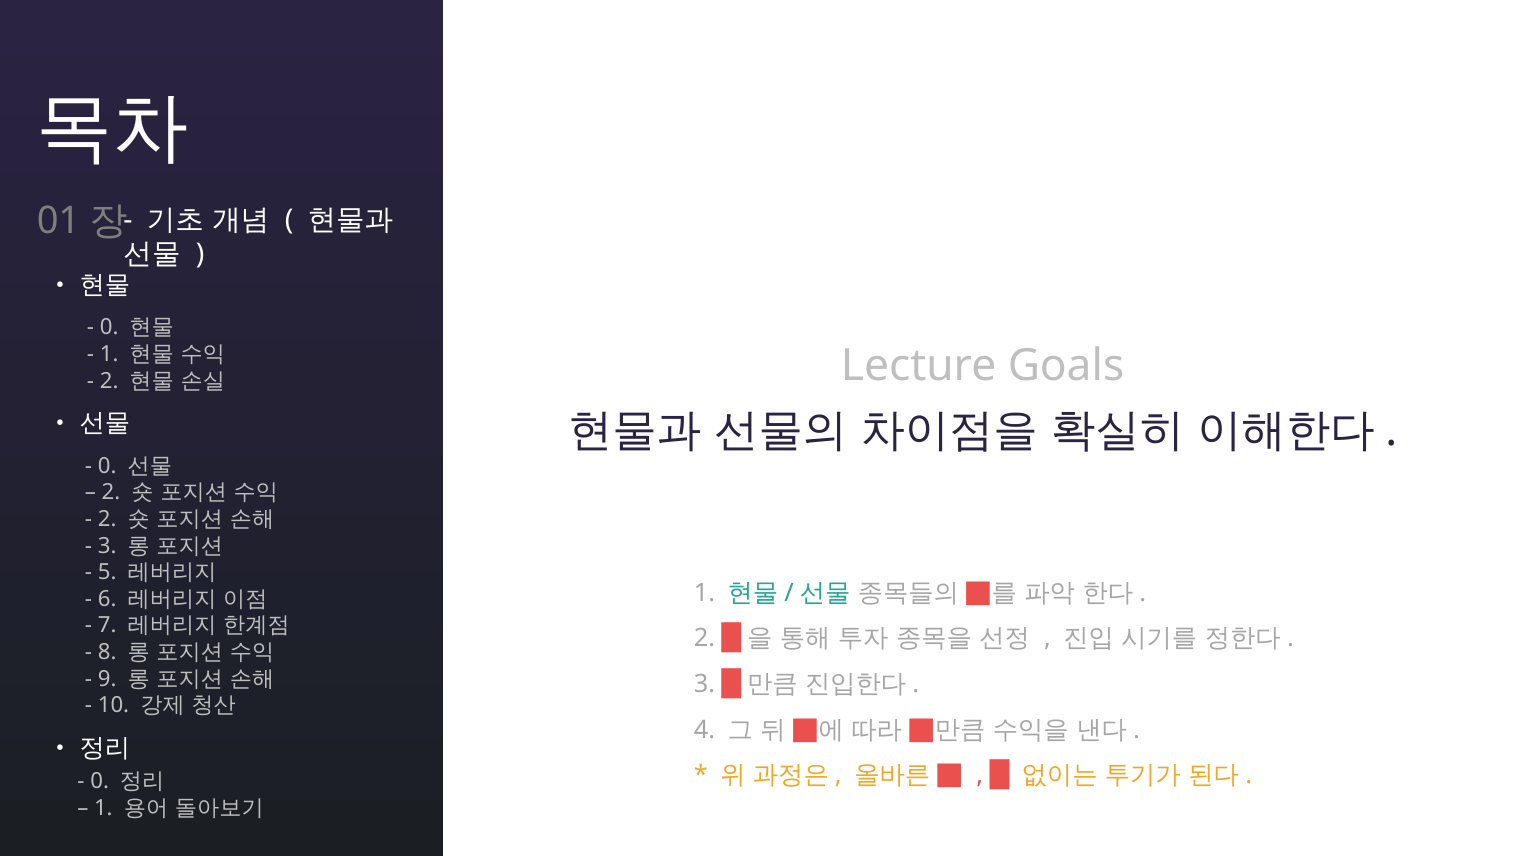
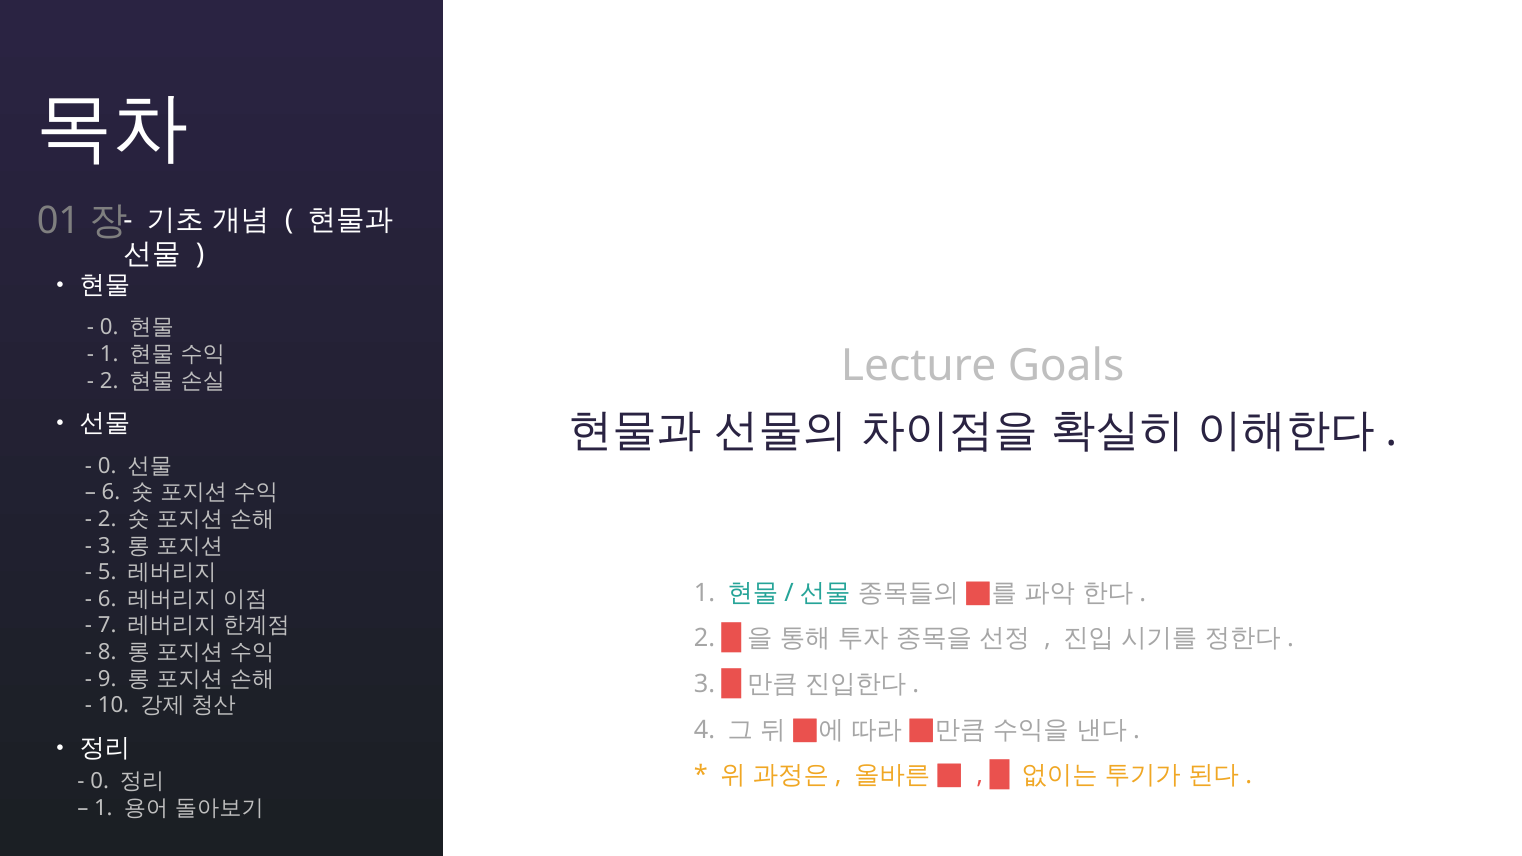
2 at (111, 493): 2 -> 6
